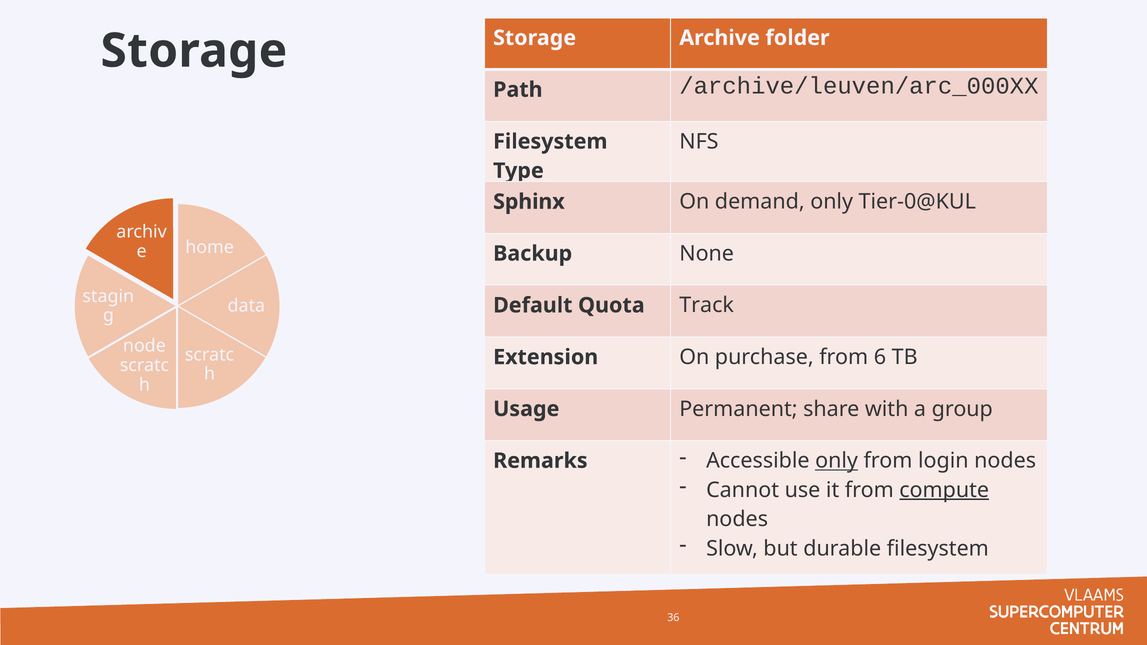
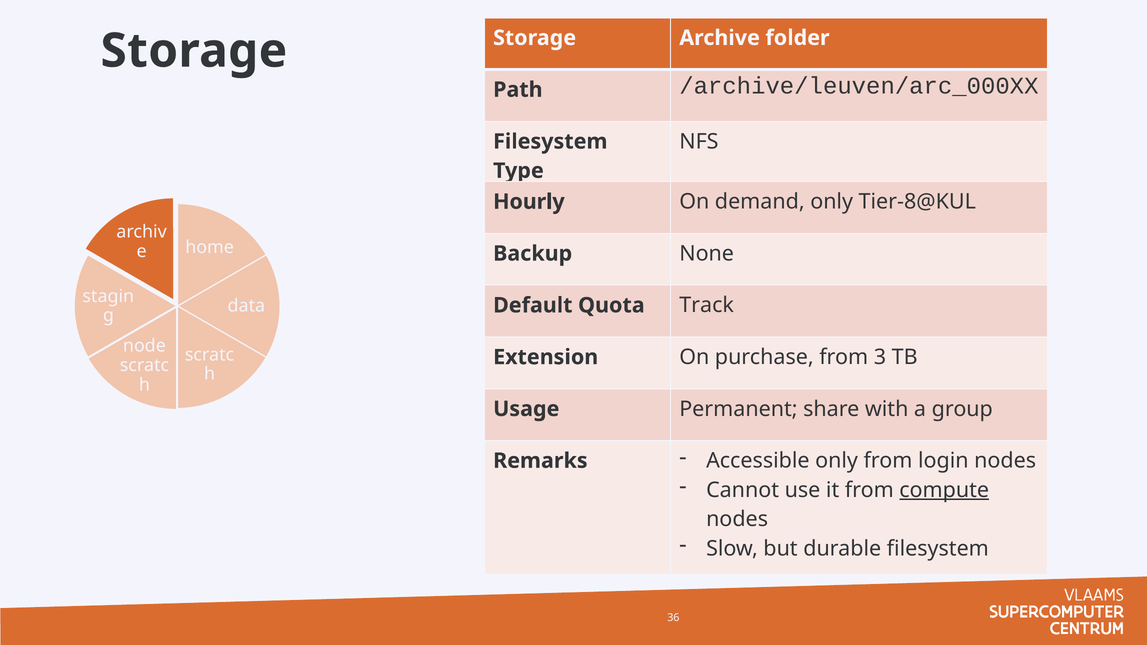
Sphinx: Sphinx -> Hourly
Tier-0@KUL: Tier-0@KUL -> Tier-8@KUL
6: 6 -> 3
only at (837, 461) underline: present -> none
